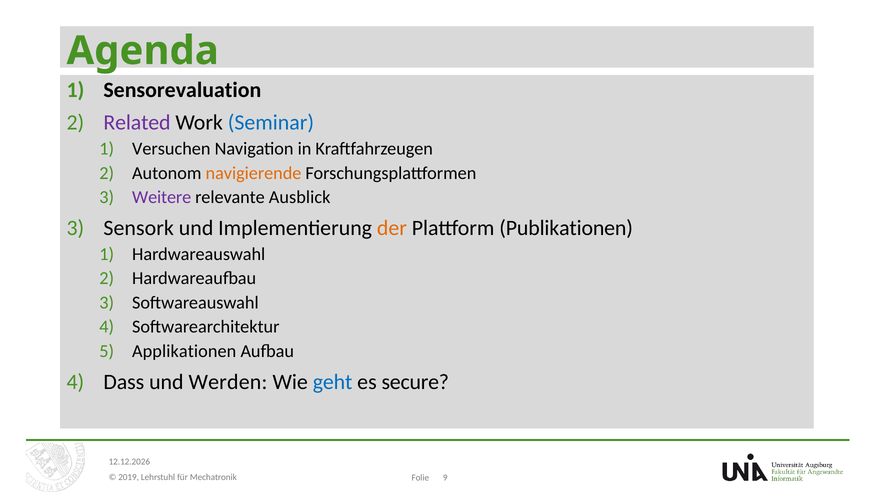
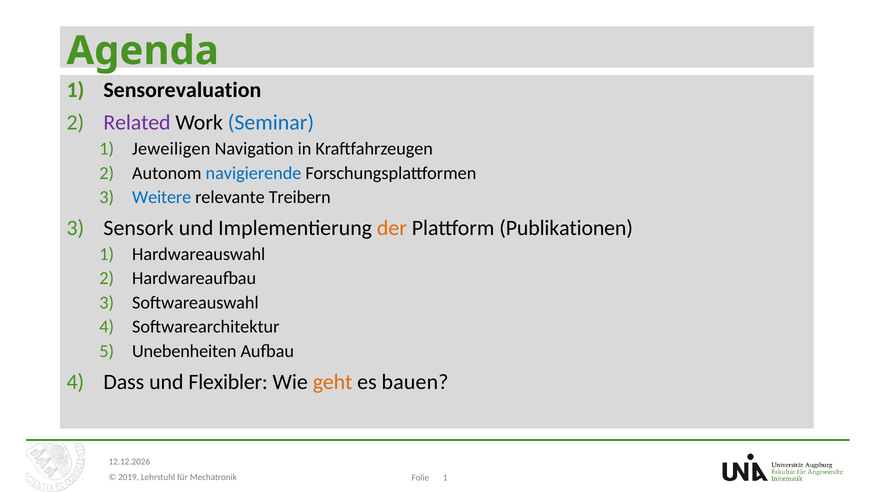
Versuchen: Versuchen -> Jeweiligen
navigierende colour: orange -> blue
Weitere colour: purple -> blue
Ausblick: Ausblick -> Treibern
Applikationen: Applikationen -> Unebenheiten
Werden: Werden -> Flexibler
geht colour: blue -> orange
secure: secure -> bauen
9 at (445, 477): 9 -> 1
